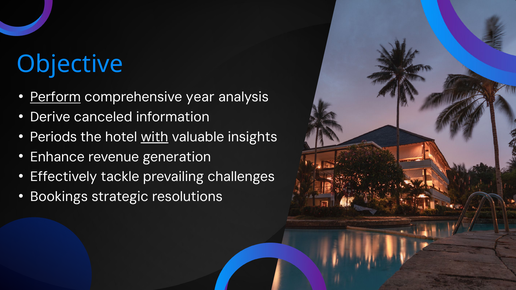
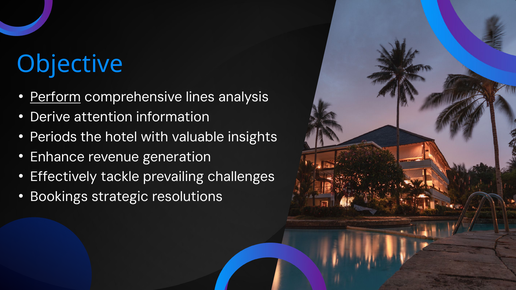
year: year -> lines
canceled: canceled -> attention
with underline: present -> none
